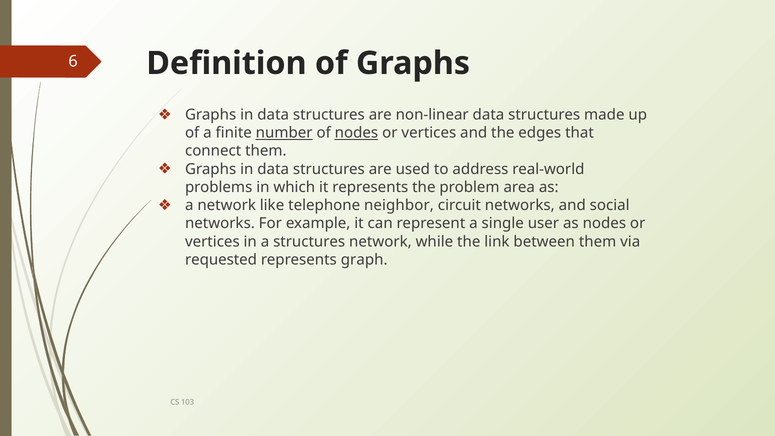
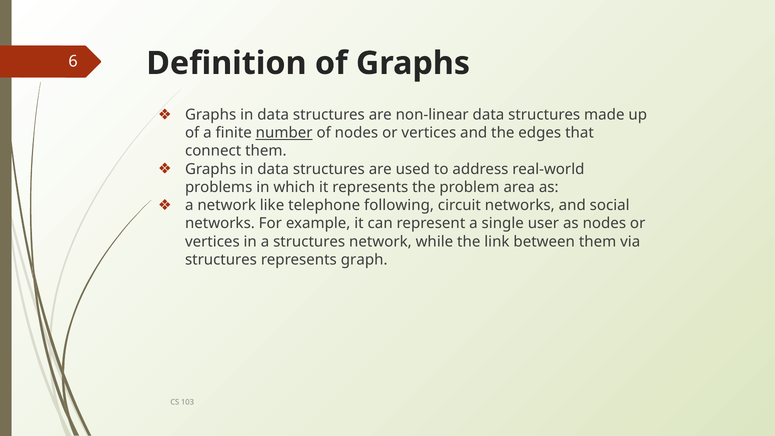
nodes at (356, 133) underline: present -> none
neighbor: neighbor -> following
requested at (221, 260): requested -> structures
